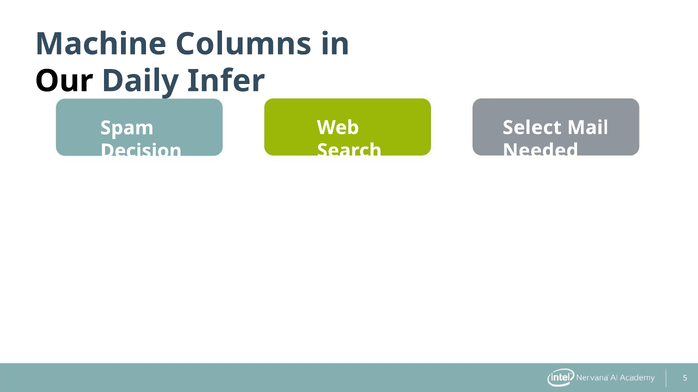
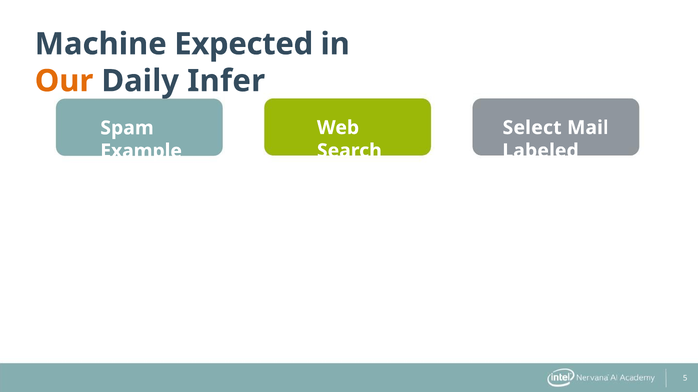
Columns: Columns -> Expected
Our colour: black -> orange
Needed: Needed -> Labeled
Decision: Decision -> Example
